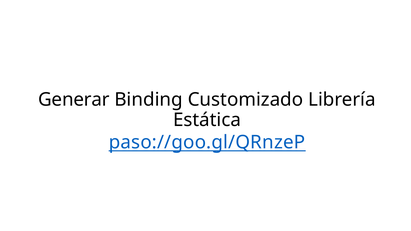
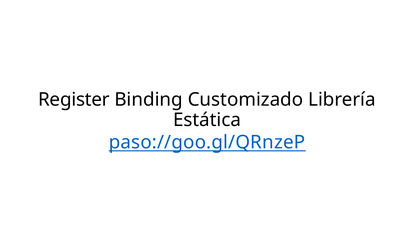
Generar: Generar -> Register
